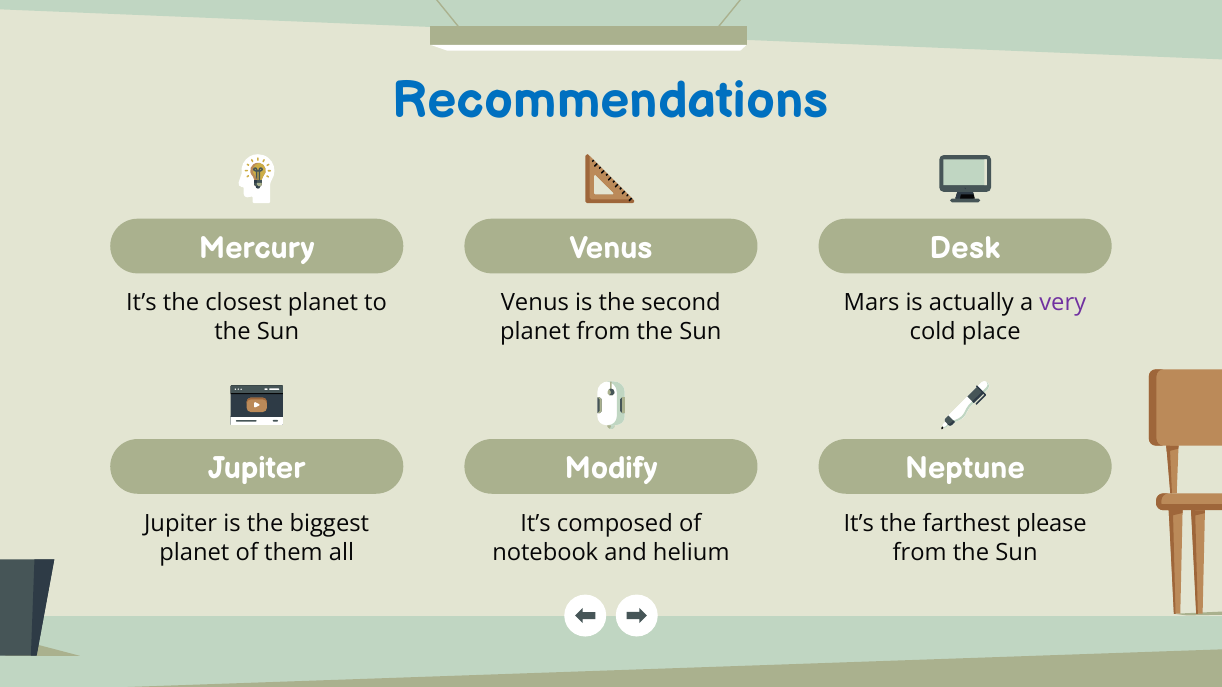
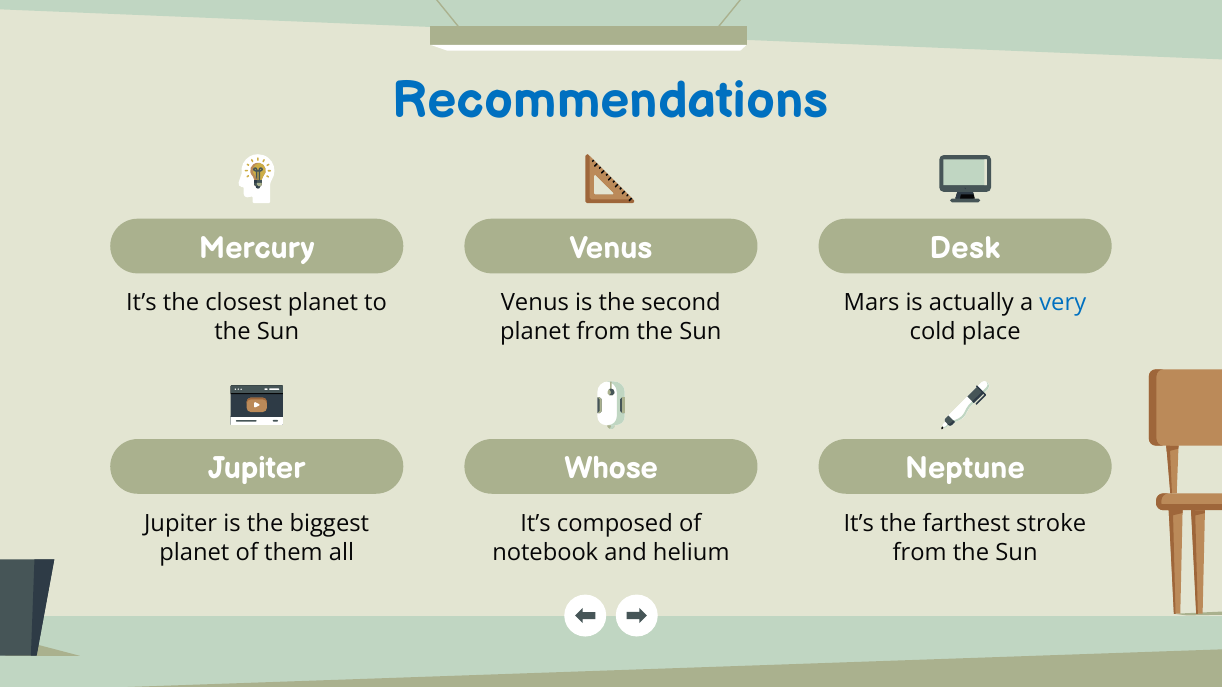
very colour: purple -> blue
Modify: Modify -> Whose
please: please -> stroke
